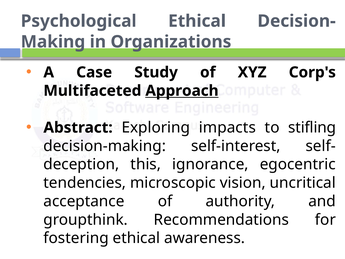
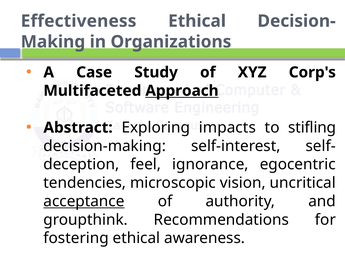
Psychological: Psychological -> Effectiveness
this: this -> feel
acceptance underline: none -> present
